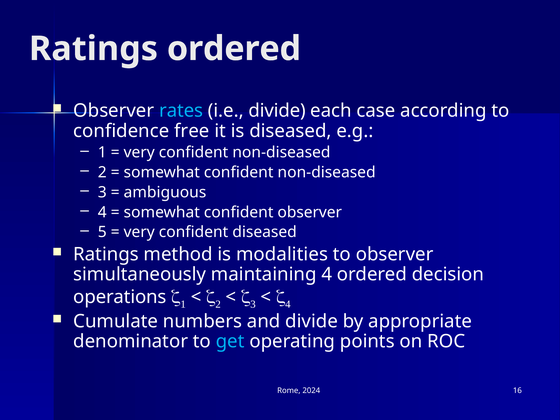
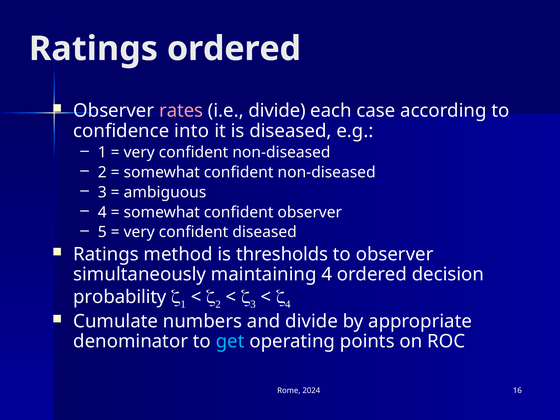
rates colour: light blue -> pink
free: free -> into
modalities: modalities -> thresholds
operations: operations -> probability
